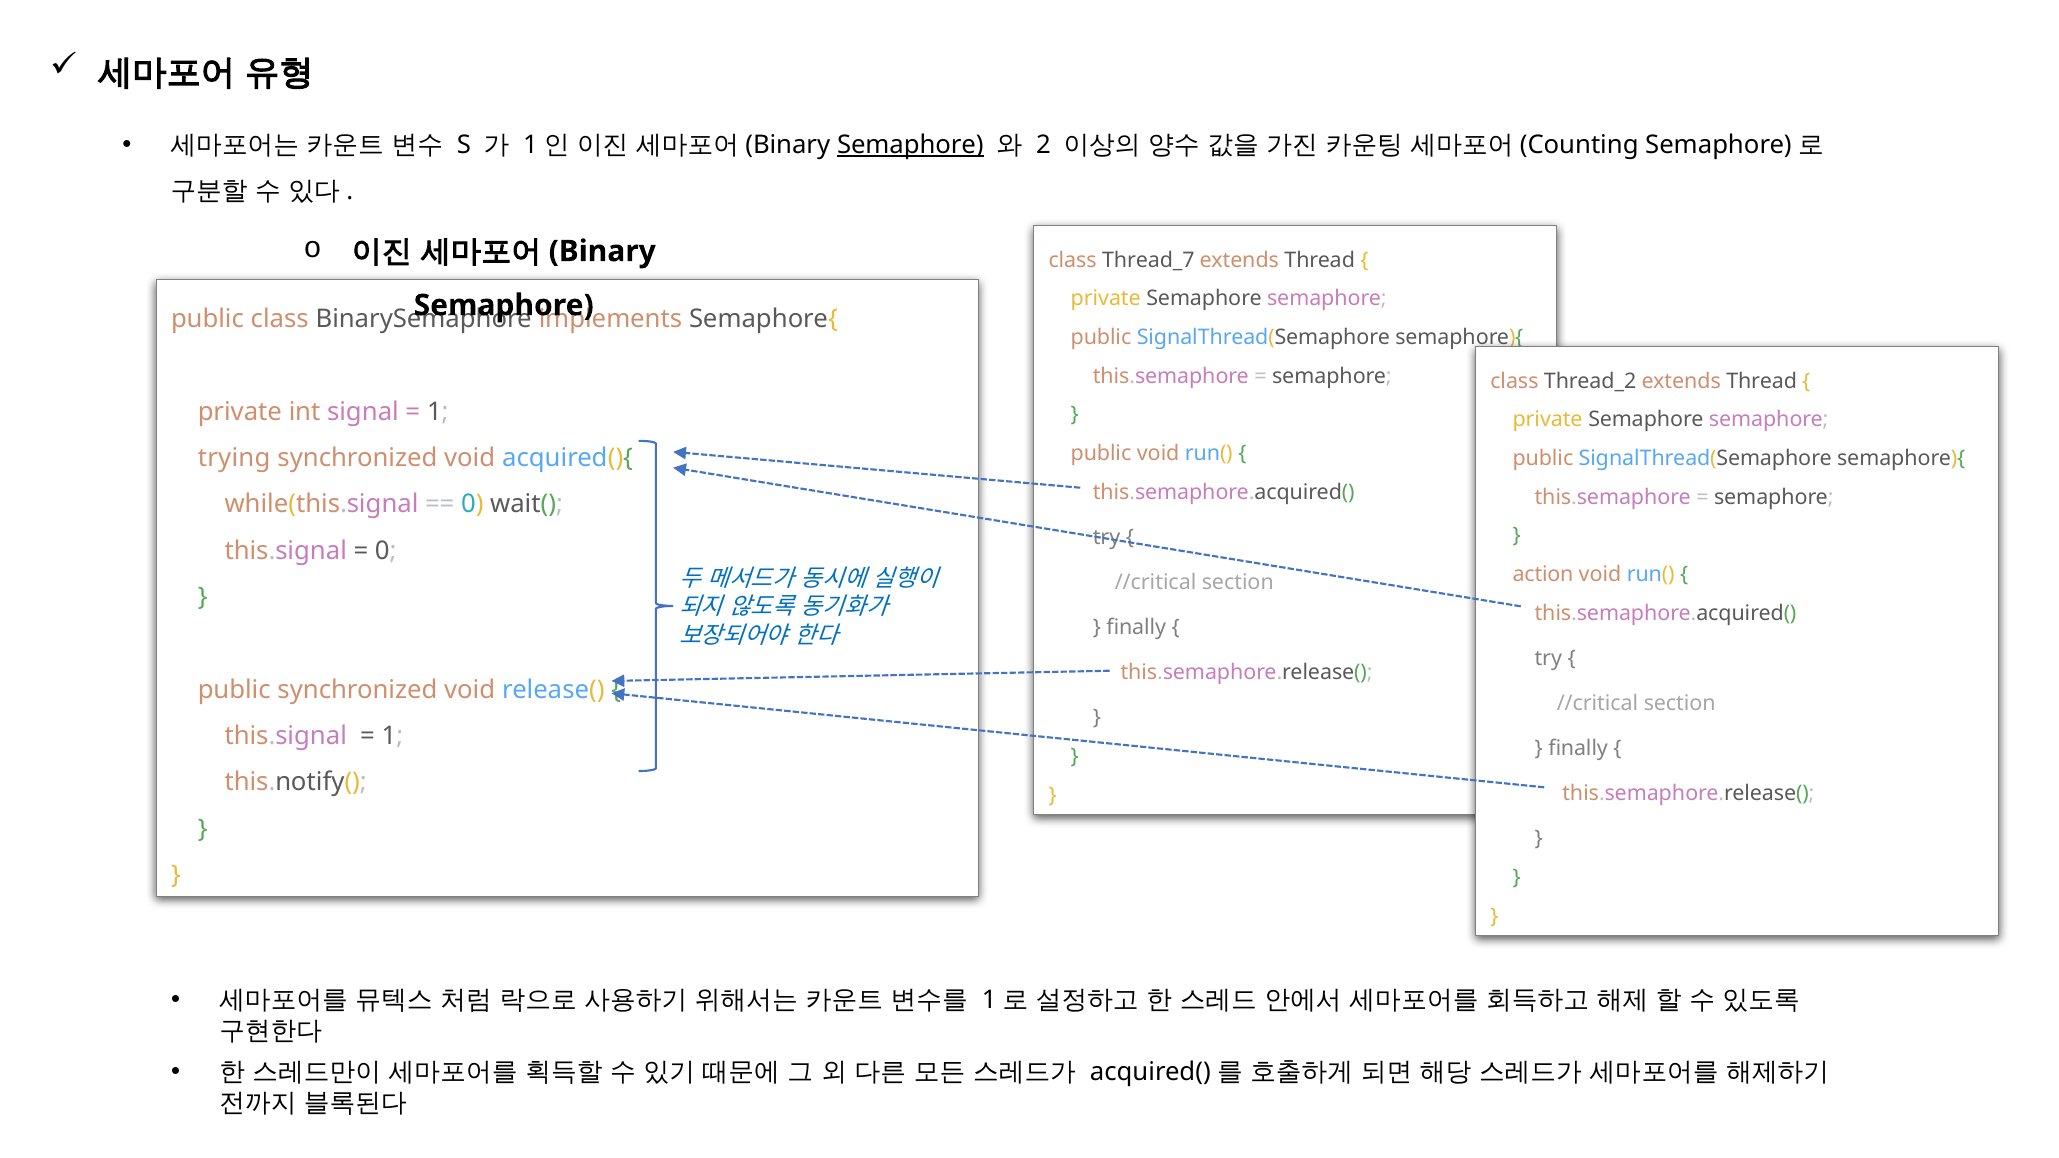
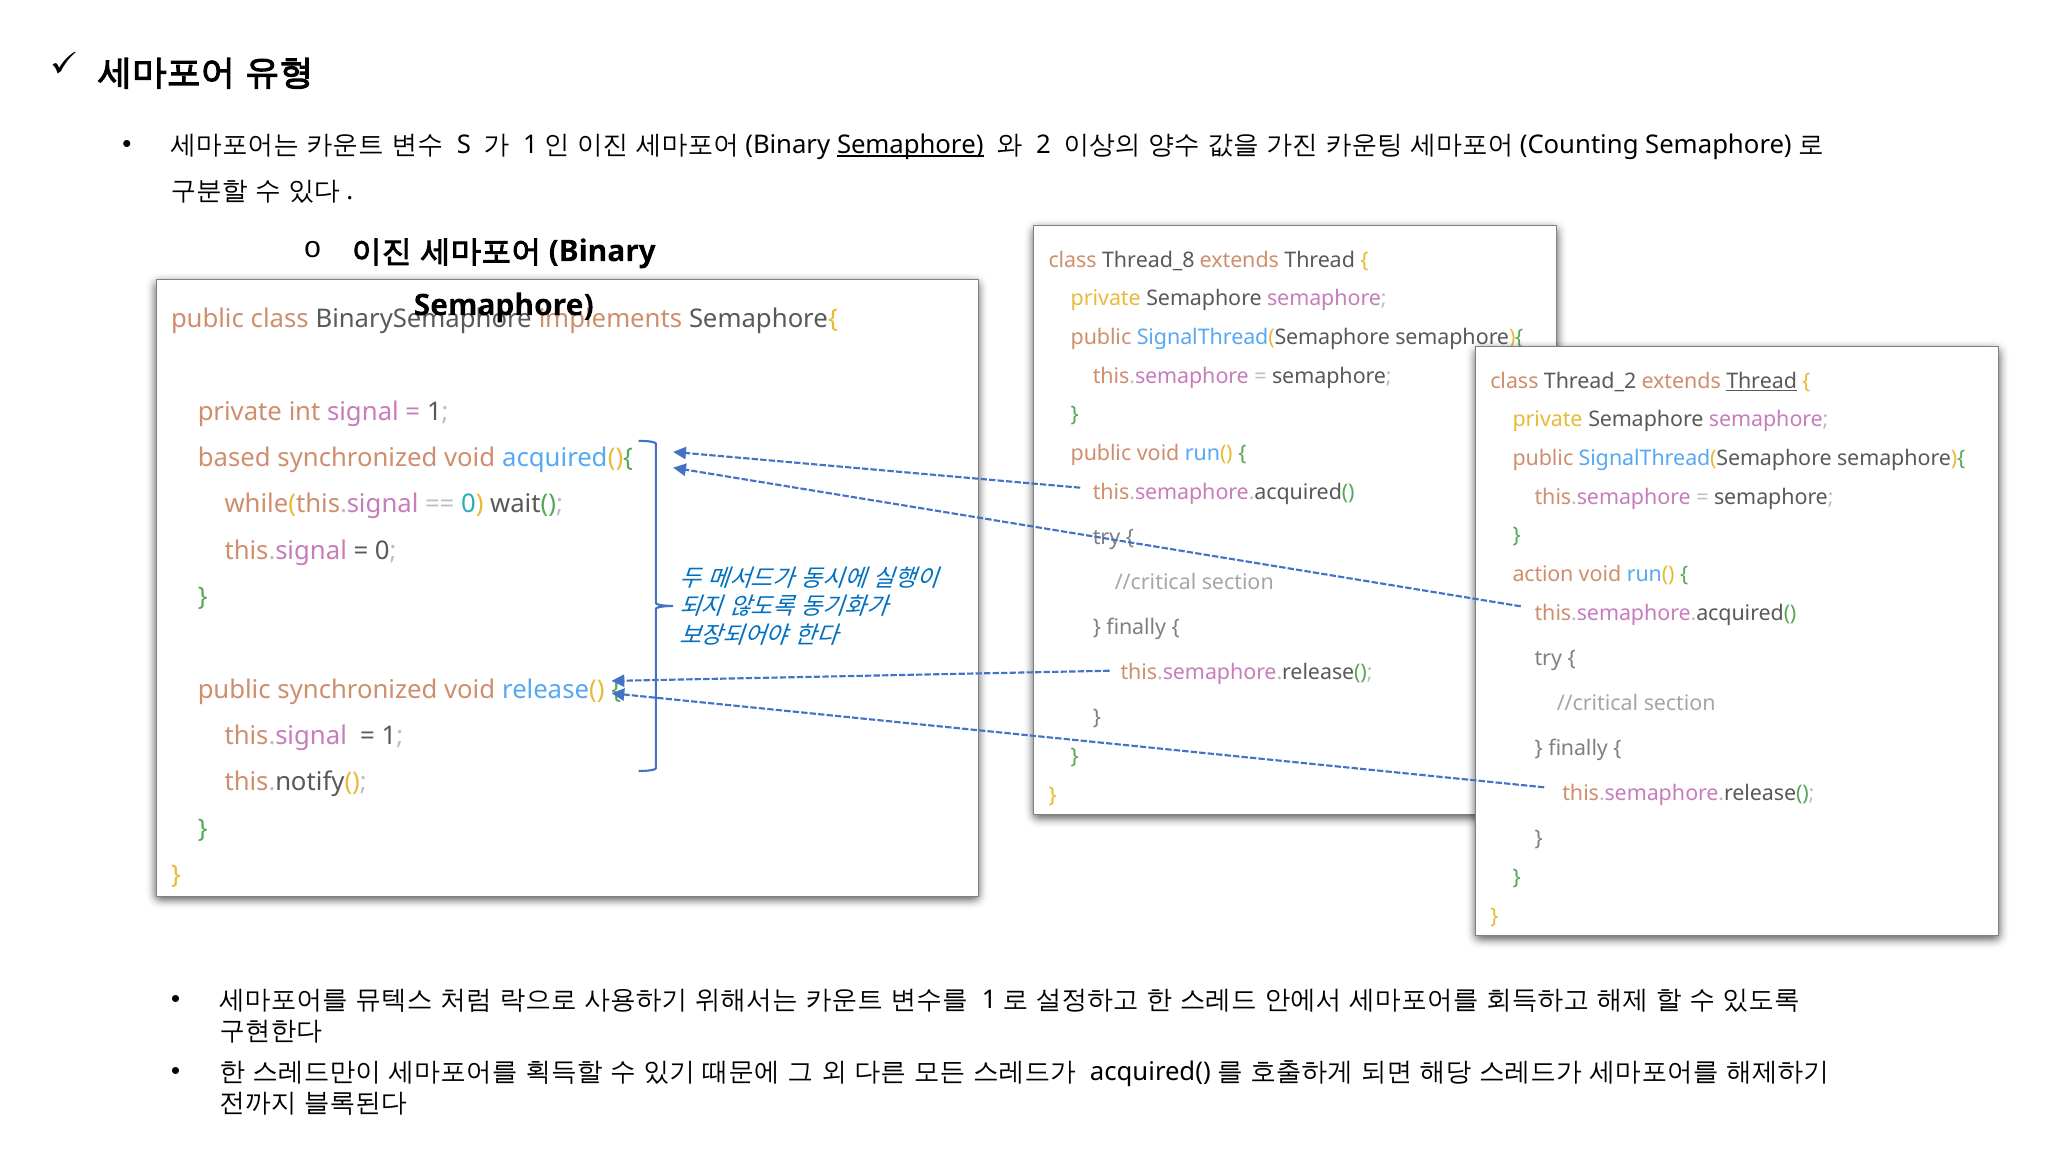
Thread_7: Thread_7 -> Thread_8
Thread at (1762, 381) underline: none -> present
trying: trying -> based
